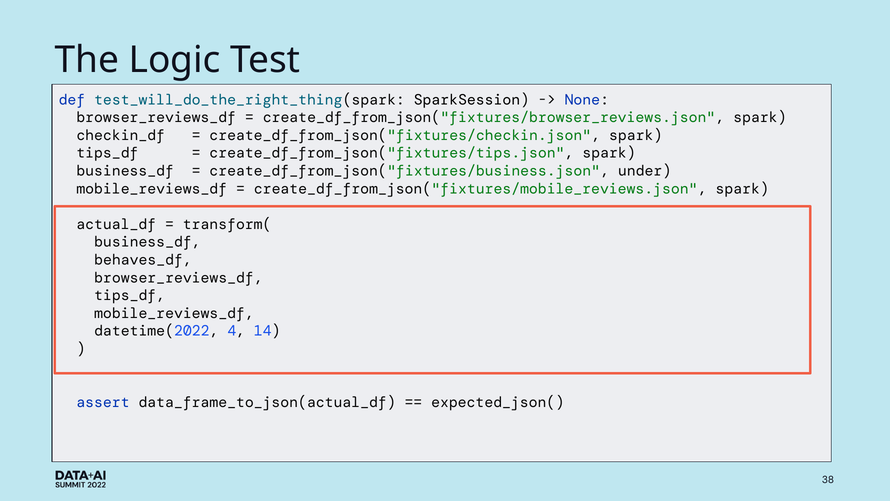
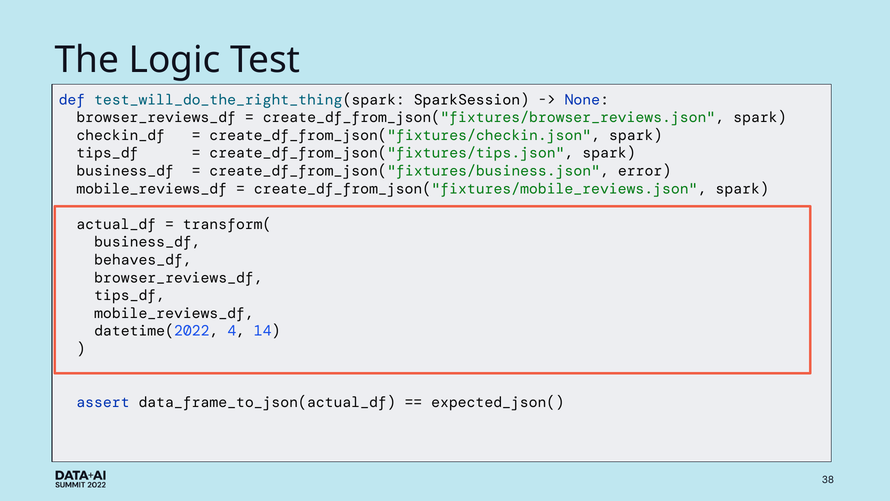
under: under -> error
